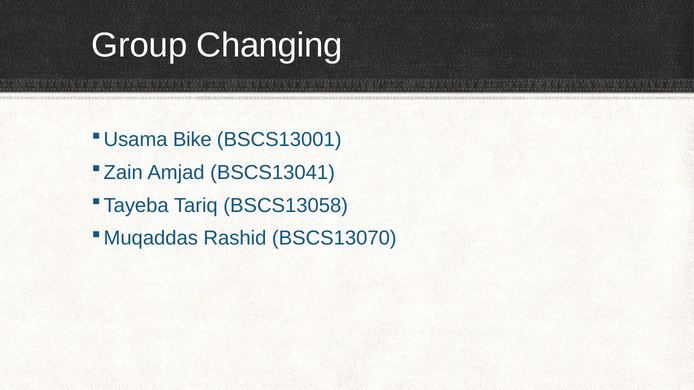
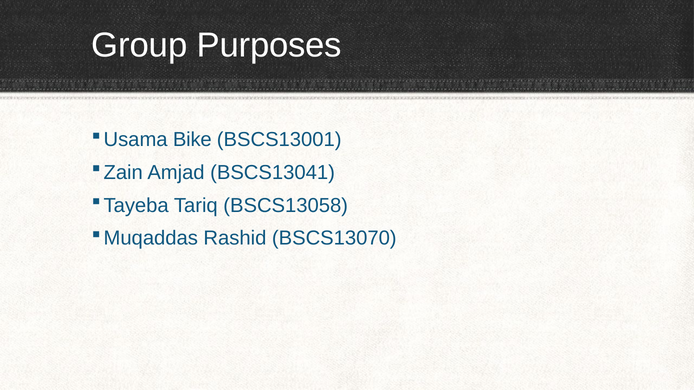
Changing: Changing -> Purposes
